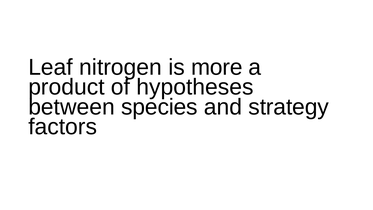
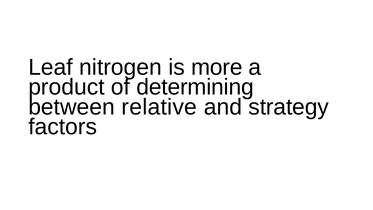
hypotheses: hypotheses -> determining
species: species -> relative
